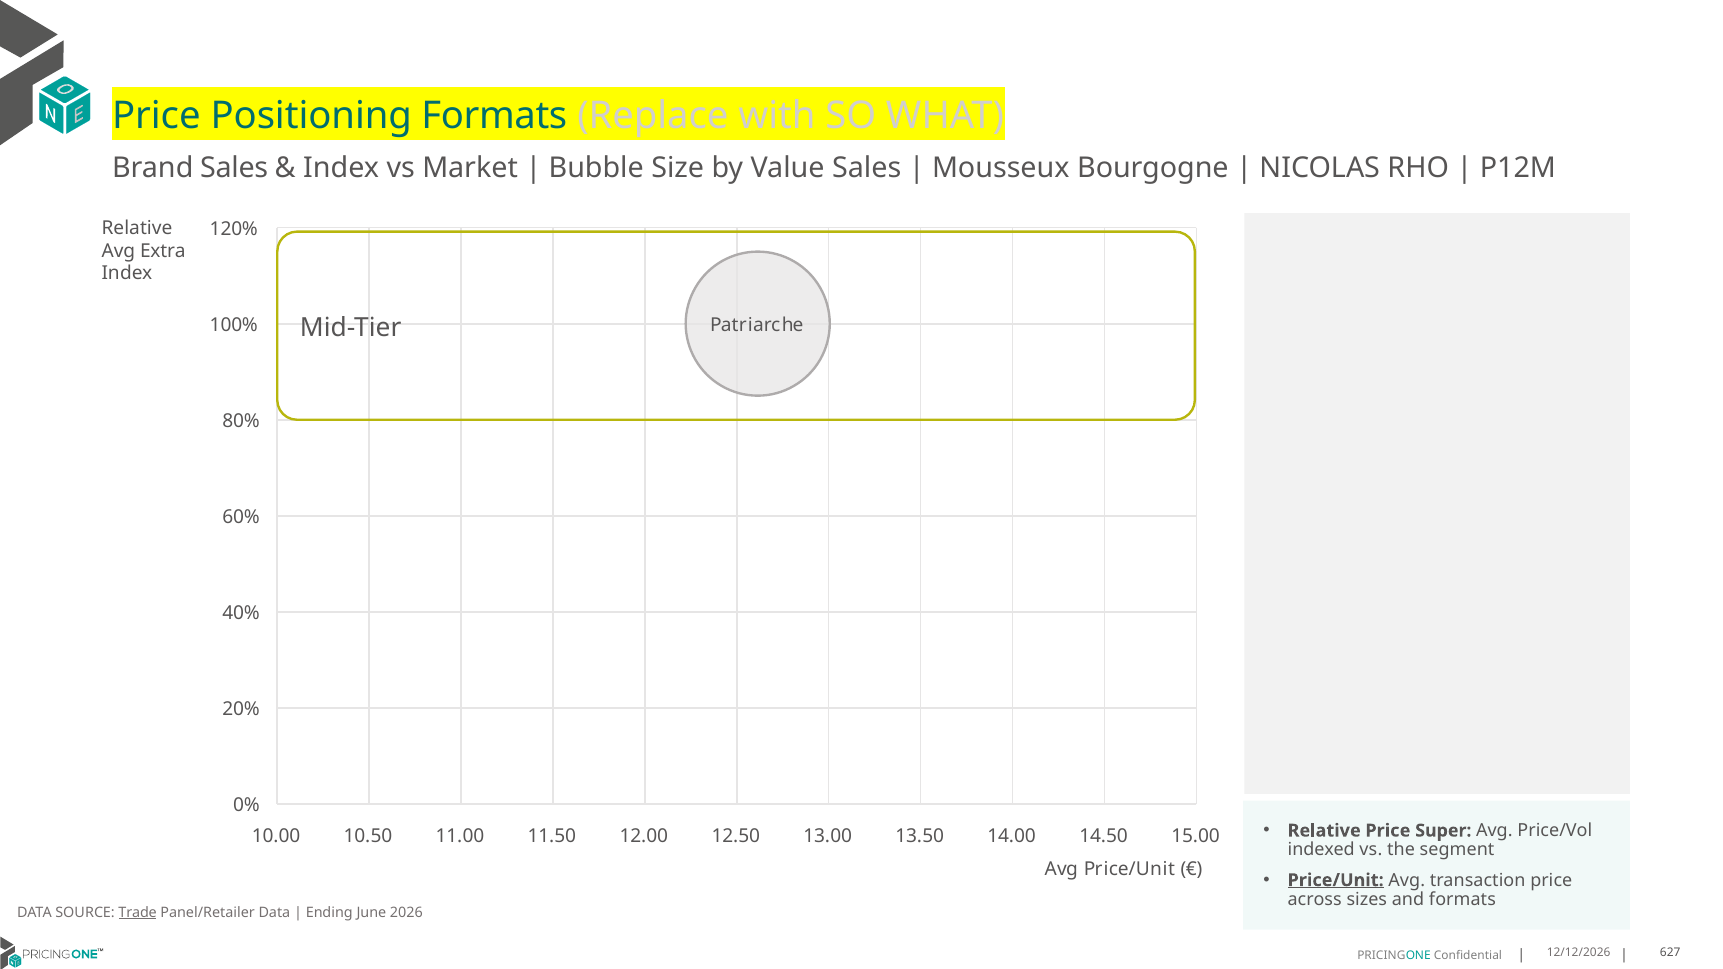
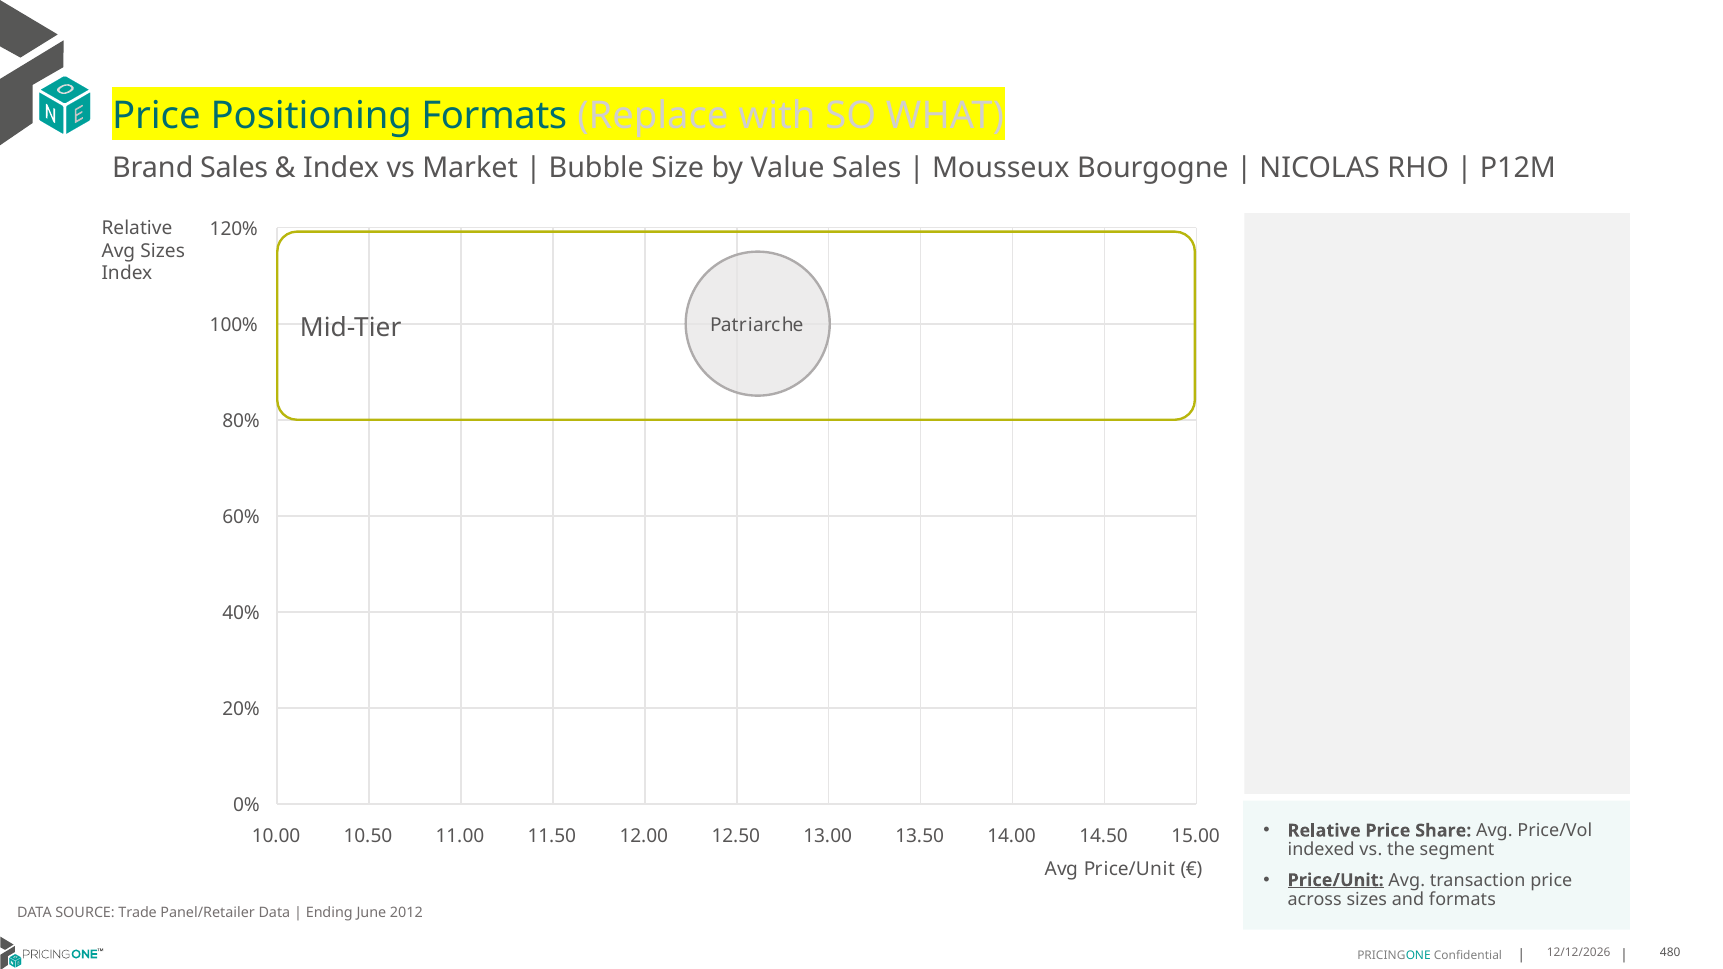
Avg Extra: Extra -> Sizes
Super: Super -> Share
Trade underline: present -> none
2026: 2026 -> 2012
627: 627 -> 480
